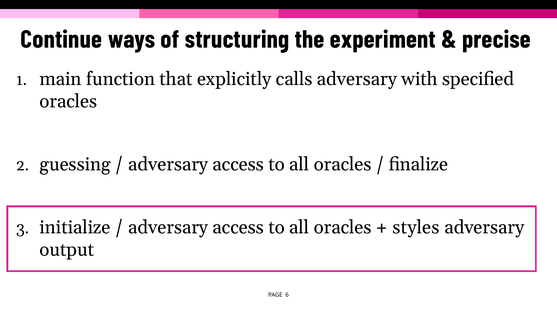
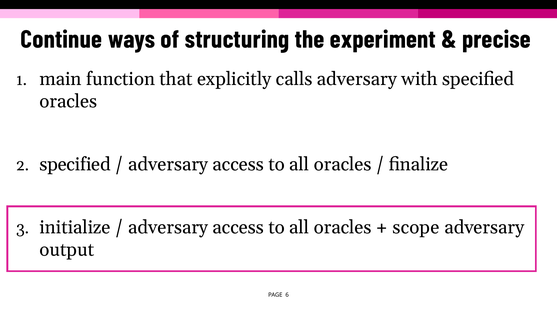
guessing at (75, 165): guessing -> specified
styles: styles -> scope
